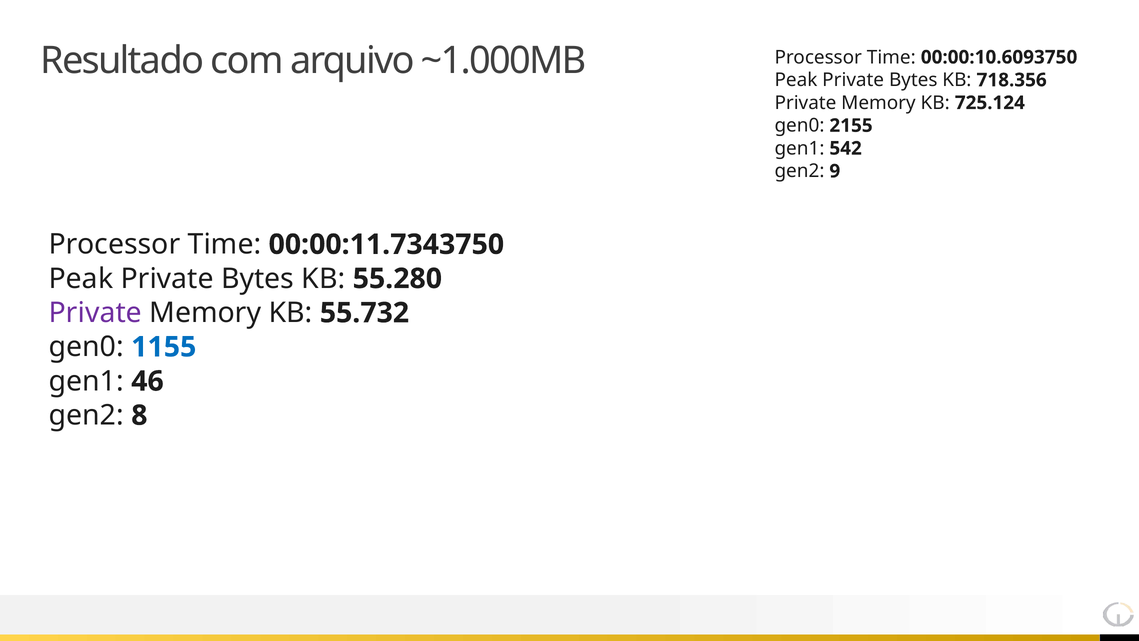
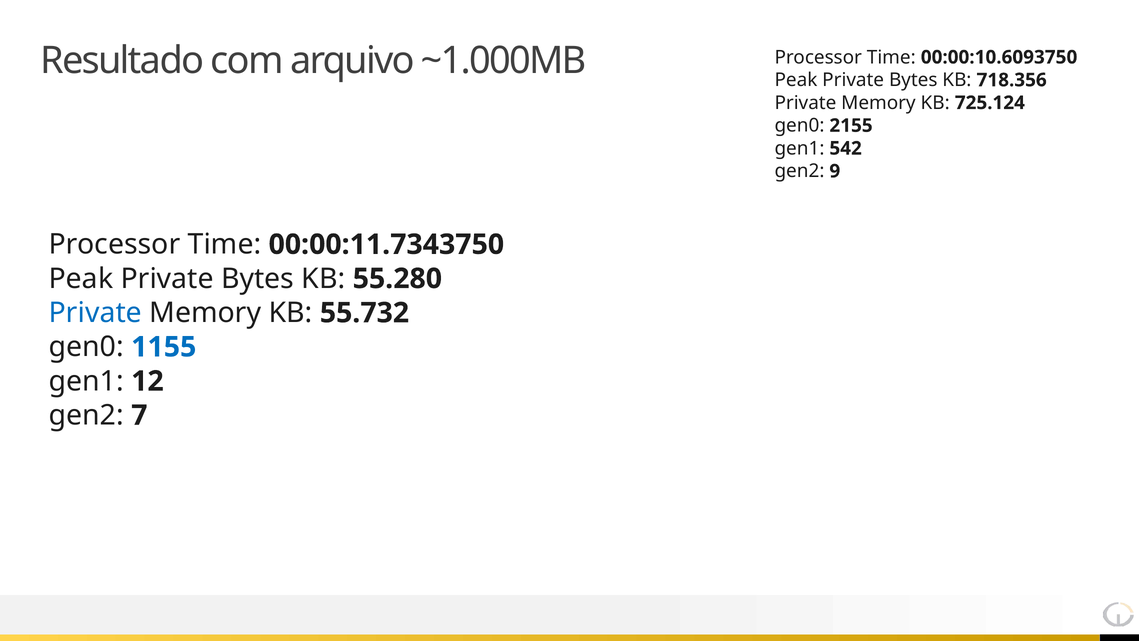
Private at (95, 313) colour: purple -> blue
46: 46 -> 12
8: 8 -> 7
